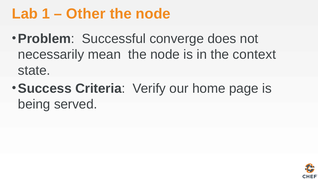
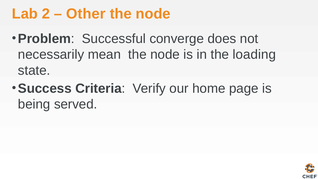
1: 1 -> 2
context: context -> loading
